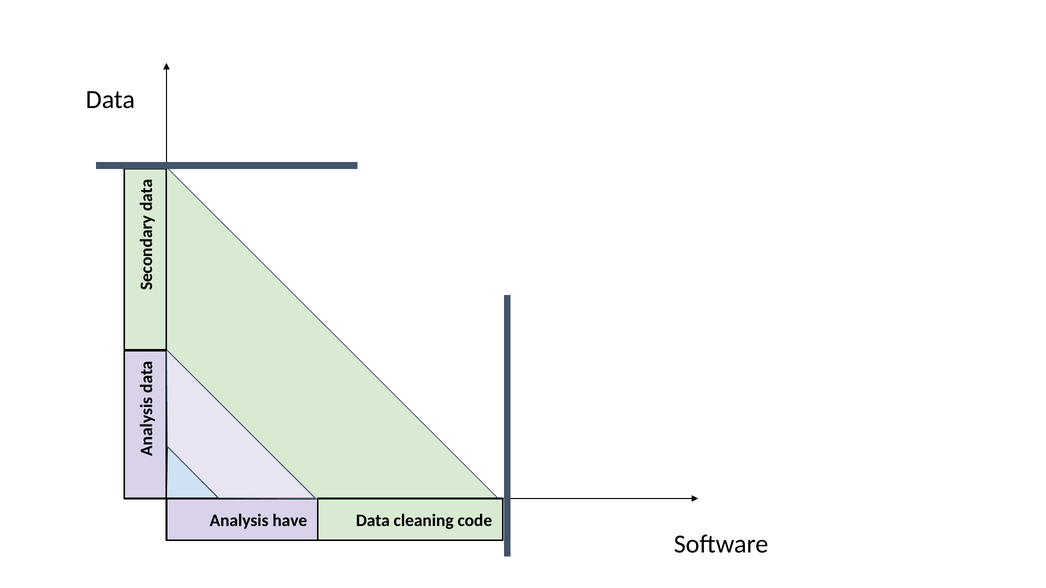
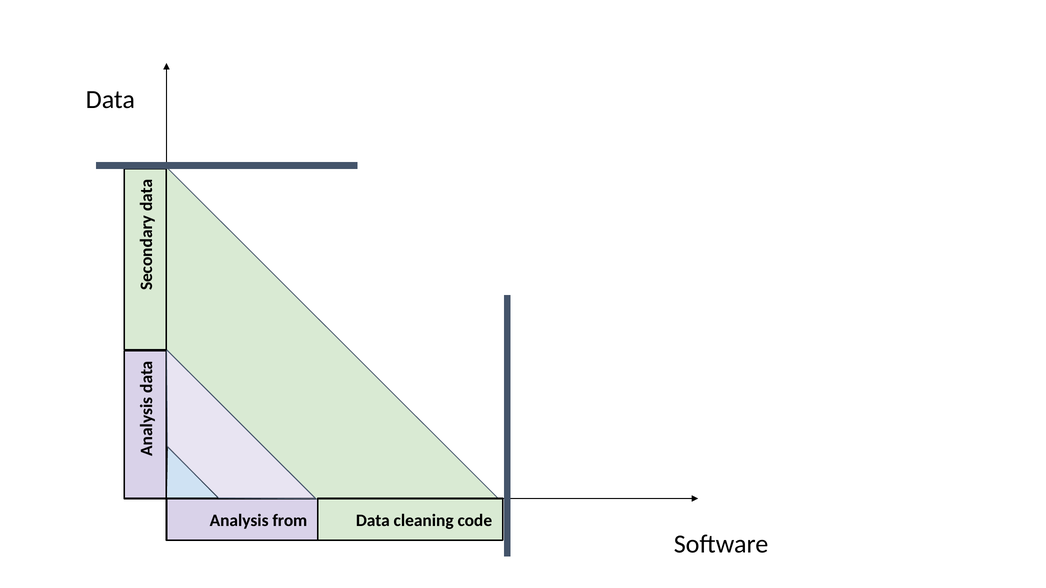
have: have -> from
